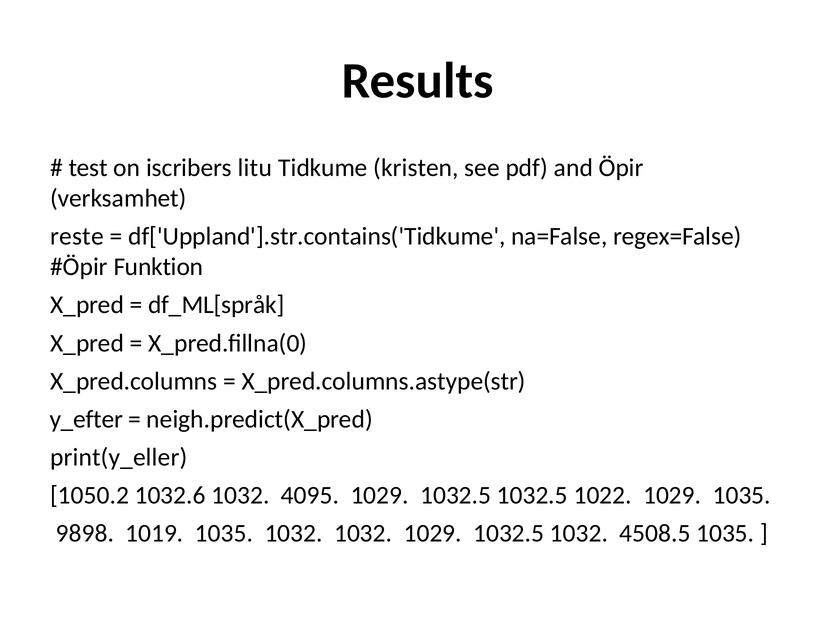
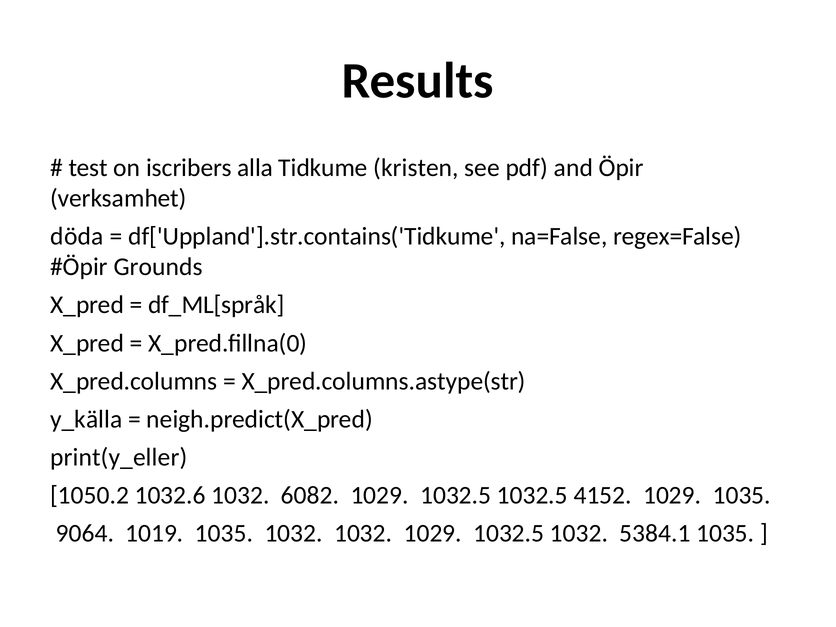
litu: litu -> alla
reste: reste -> döda
Funktion: Funktion -> Grounds
y_efter: y_efter -> y_källa
4095: 4095 -> 6082
1022: 1022 -> 4152
9898: 9898 -> 9064
4508.5: 4508.5 -> 5384.1
